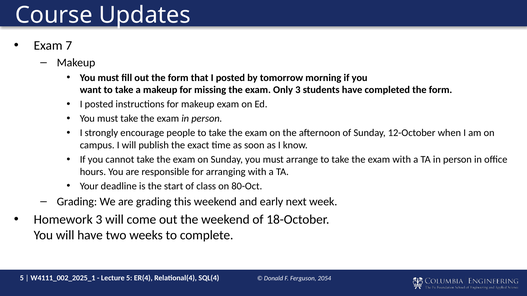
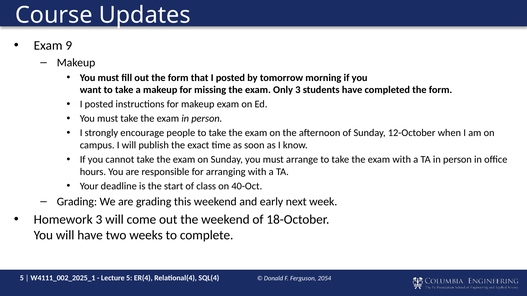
7: 7 -> 9
80-Oct: 80-Oct -> 40-Oct
